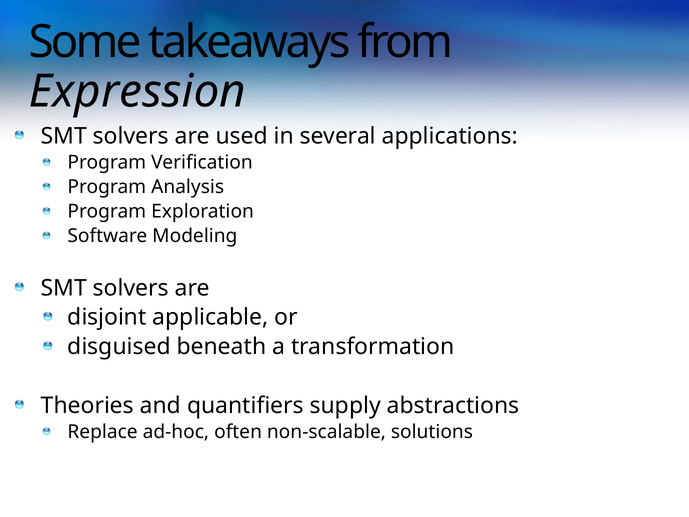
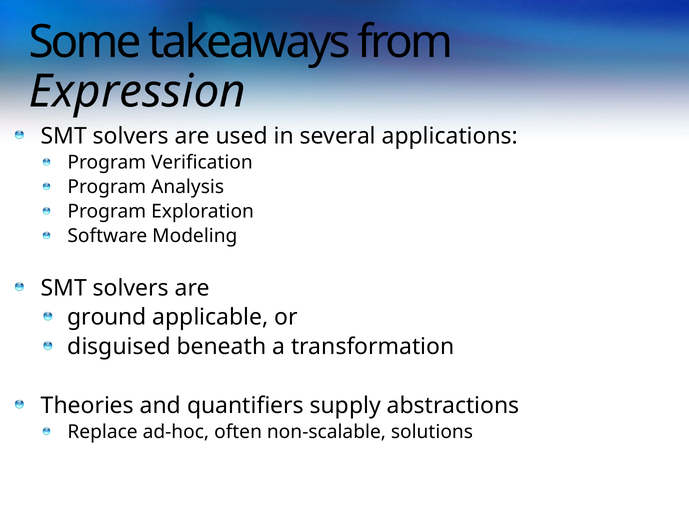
disjoint: disjoint -> ground
